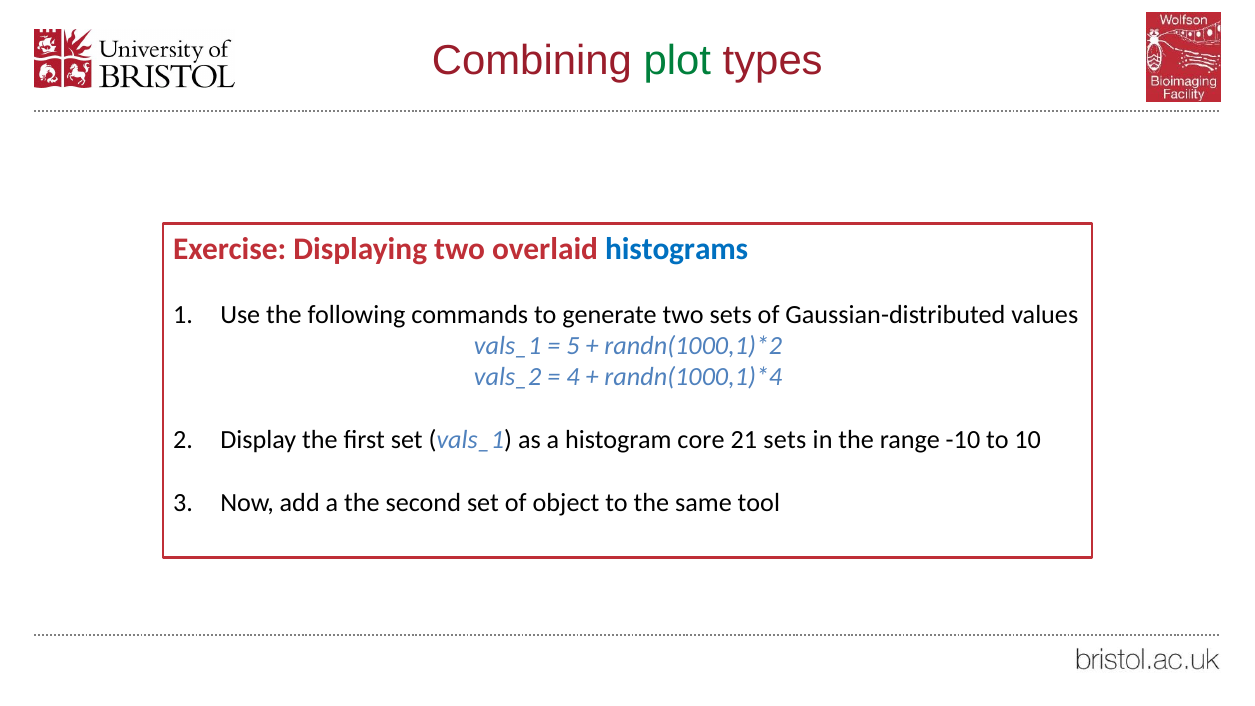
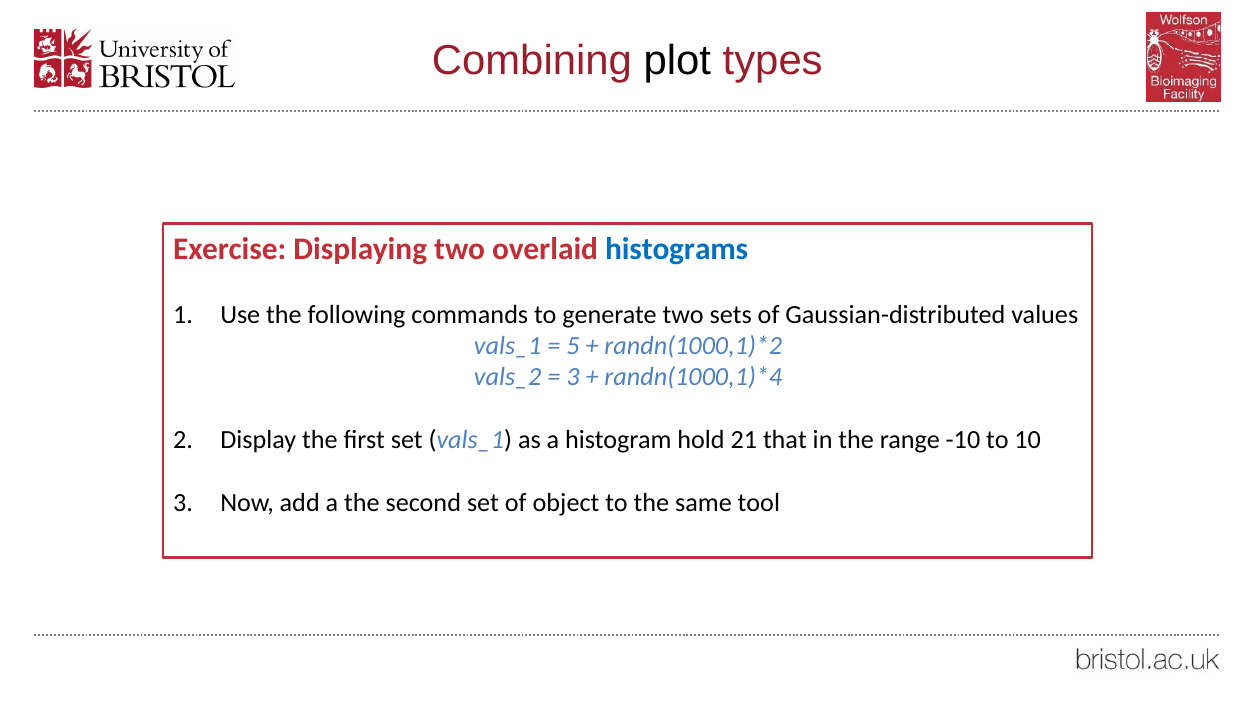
plot colour: green -> black
4 at (573, 377): 4 -> 3
core: core -> hold
21 sets: sets -> that
